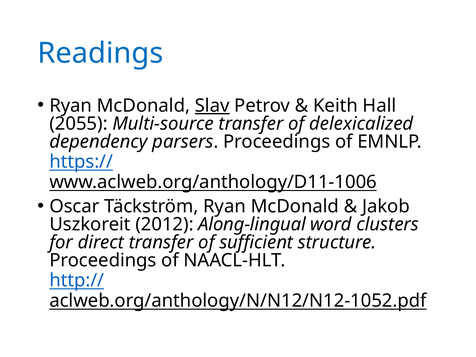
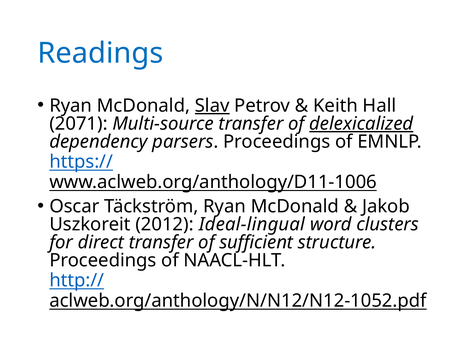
2055: 2055 -> 2071
delexicalized underline: none -> present
Along-lingual: Along-lingual -> Ideal-lingual
